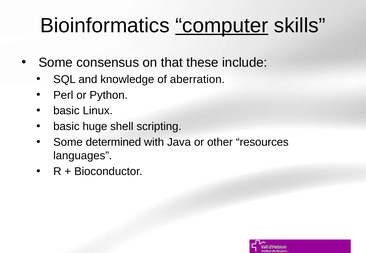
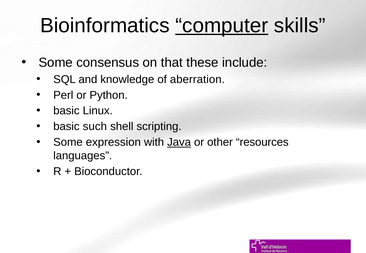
huge: huge -> such
determined: determined -> expression
Java underline: none -> present
